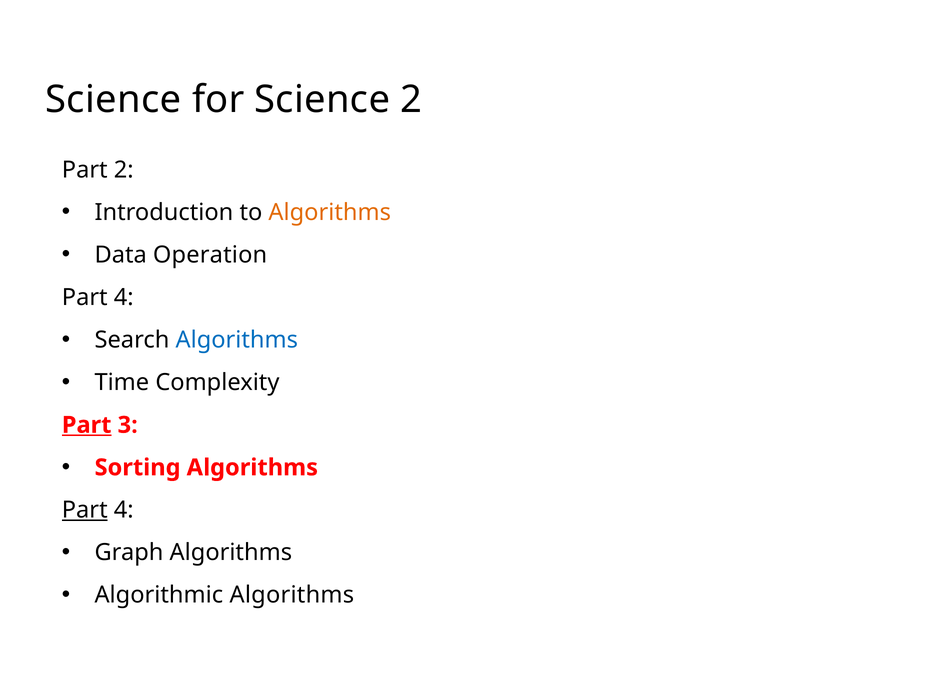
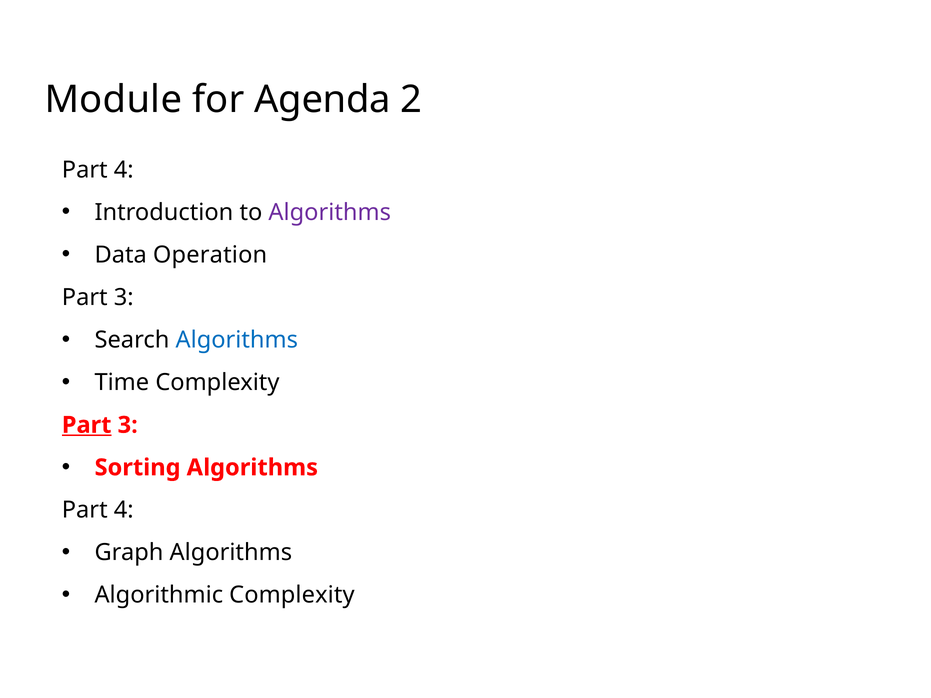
Science at (113, 100): Science -> Module
for Science: Science -> Agenda
2 at (124, 170): 2 -> 4
Algorithms at (330, 213) colour: orange -> purple
4 at (124, 298): 4 -> 3
Part at (85, 510) underline: present -> none
Algorithmic Algorithms: Algorithms -> Complexity
